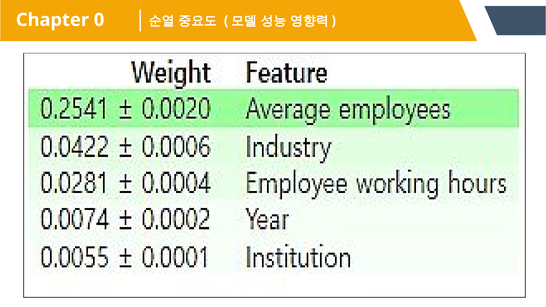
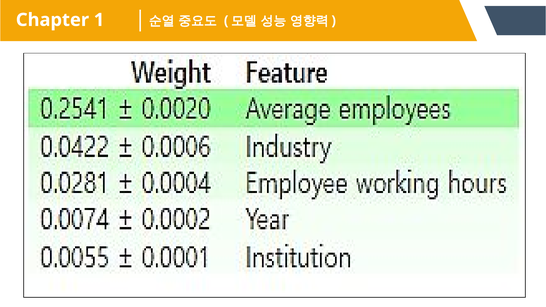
0: 0 -> 1
